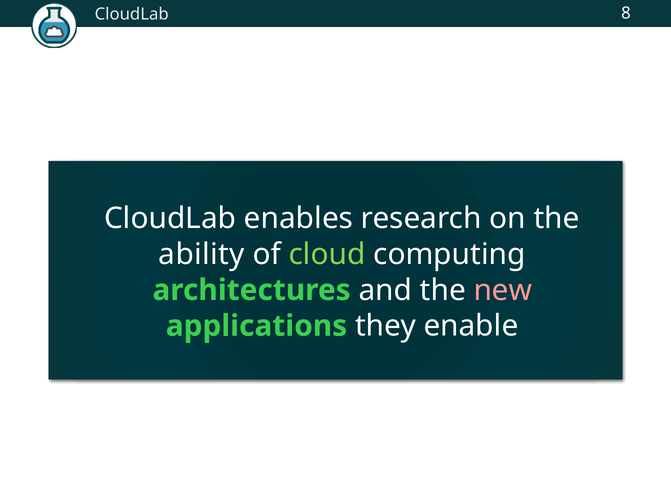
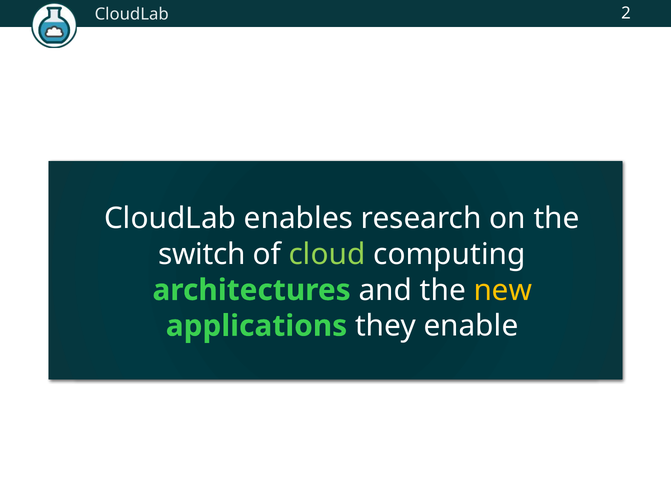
8: 8 -> 2
ability: ability -> switch
new colour: pink -> yellow
